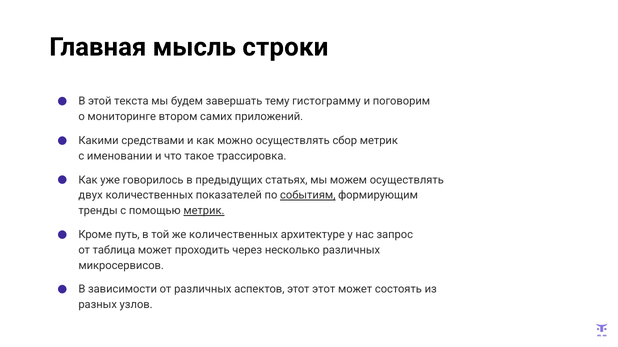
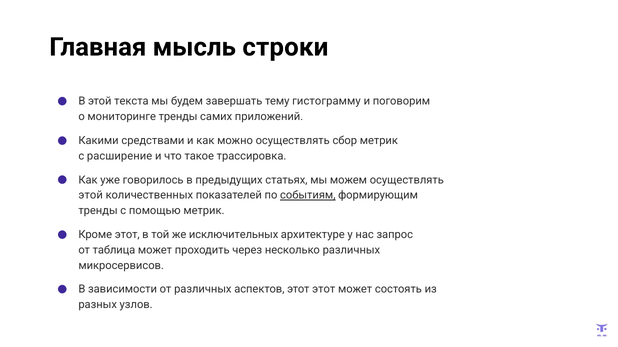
мониторинге втором: втором -> тренды
именовании: именовании -> расширение
двух at (91, 196): двух -> этой
метрик at (204, 211) underline: present -> none
Кроме путь: путь -> этот
же количественных: количественных -> исключительных
